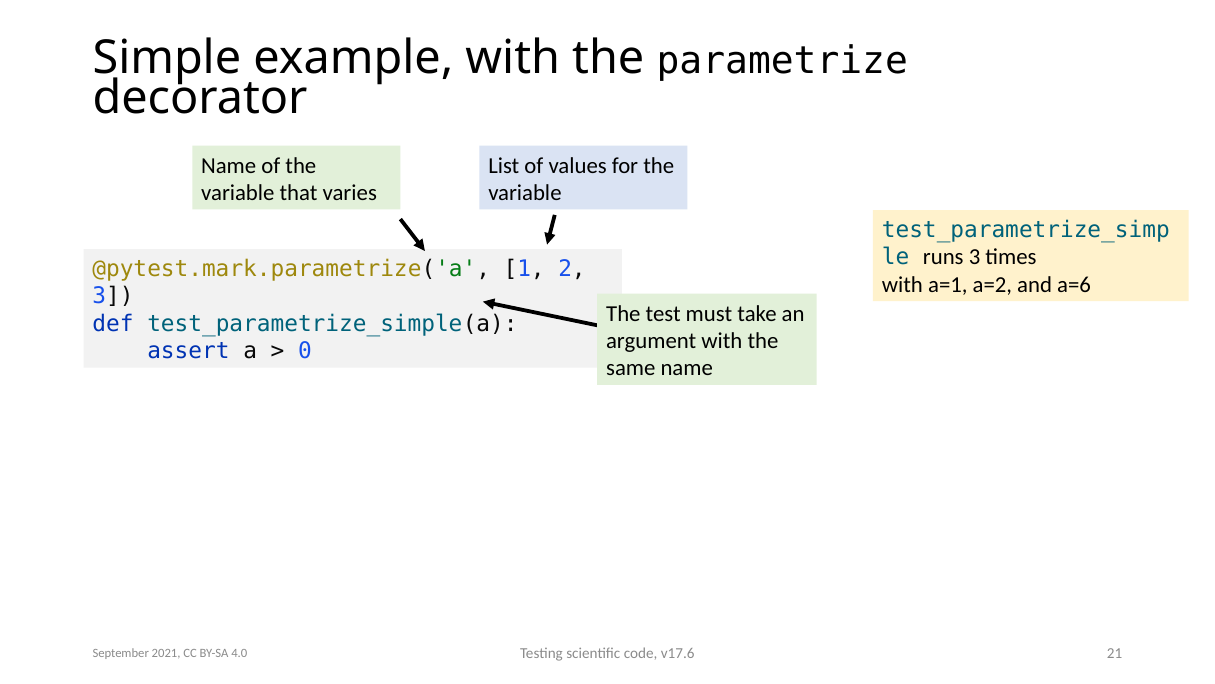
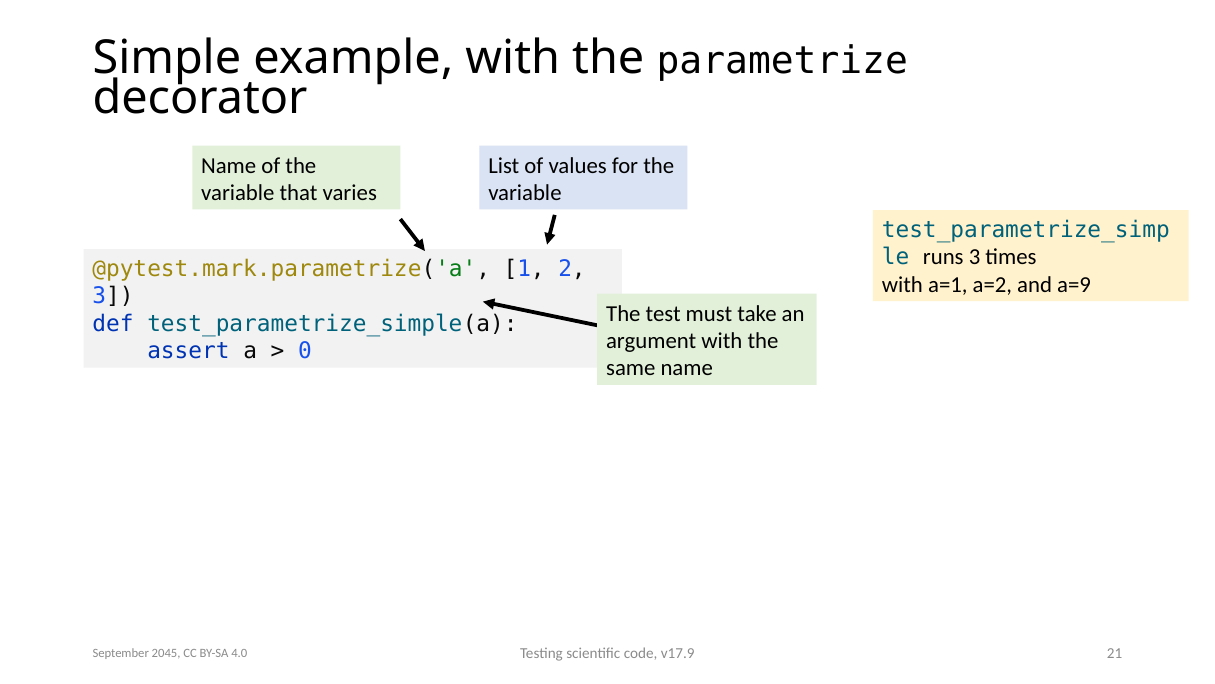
a=6: a=6 -> a=9
v17.6: v17.6 -> v17.9
2021: 2021 -> 2045
